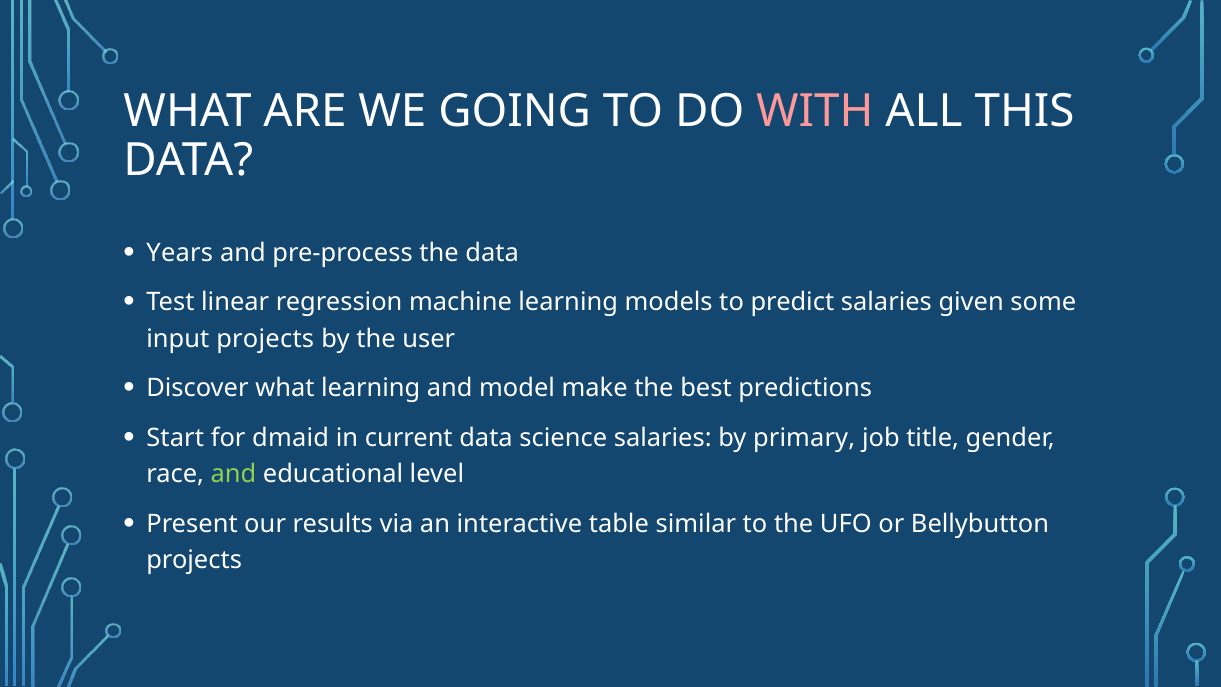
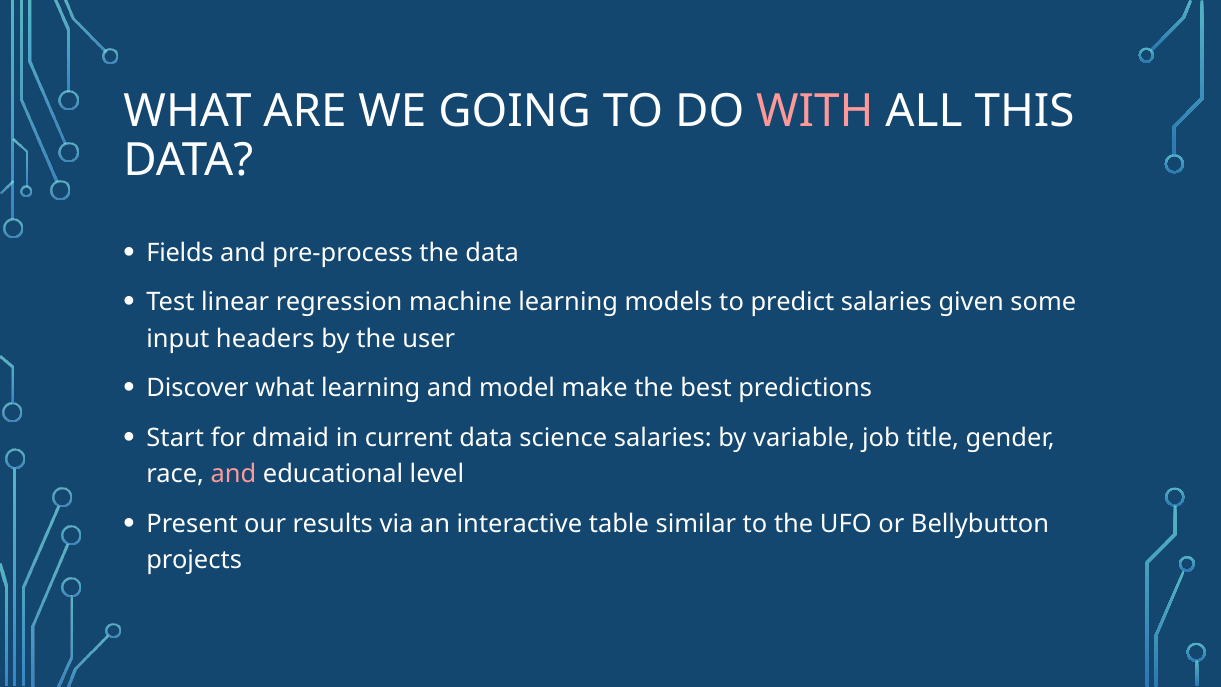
Years: Years -> Fields
input projects: projects -> headers
primary: primary -> variable
and at (233, 474) colour: light green -> pink
